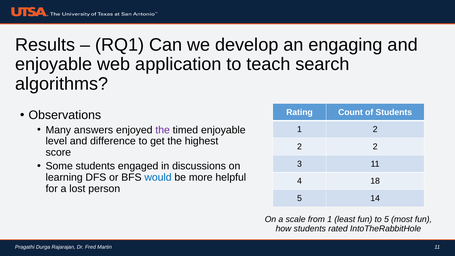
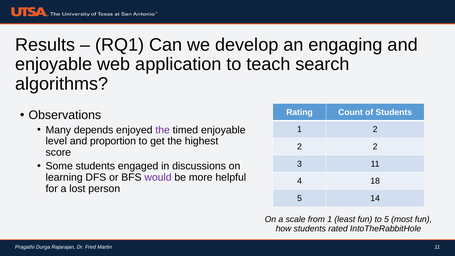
answers: answers -> depends
difference: difference -> proportion
would colour: blue -> purple
